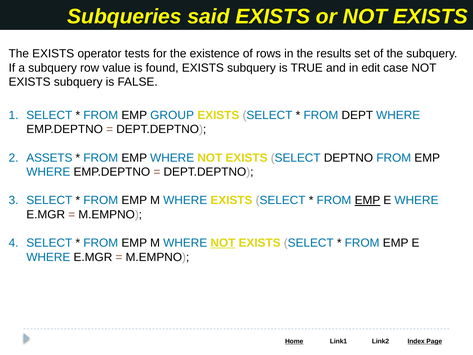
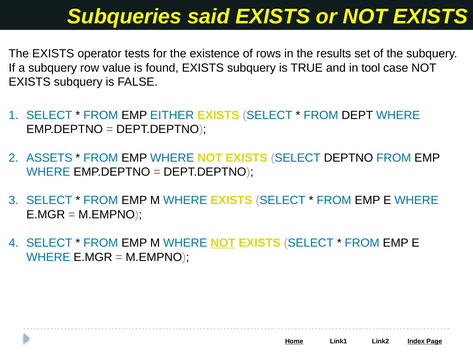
edit: edit -> tool
GROUP: GROUP -> EITHER
EMP at (367, 200) underline: present -> none
